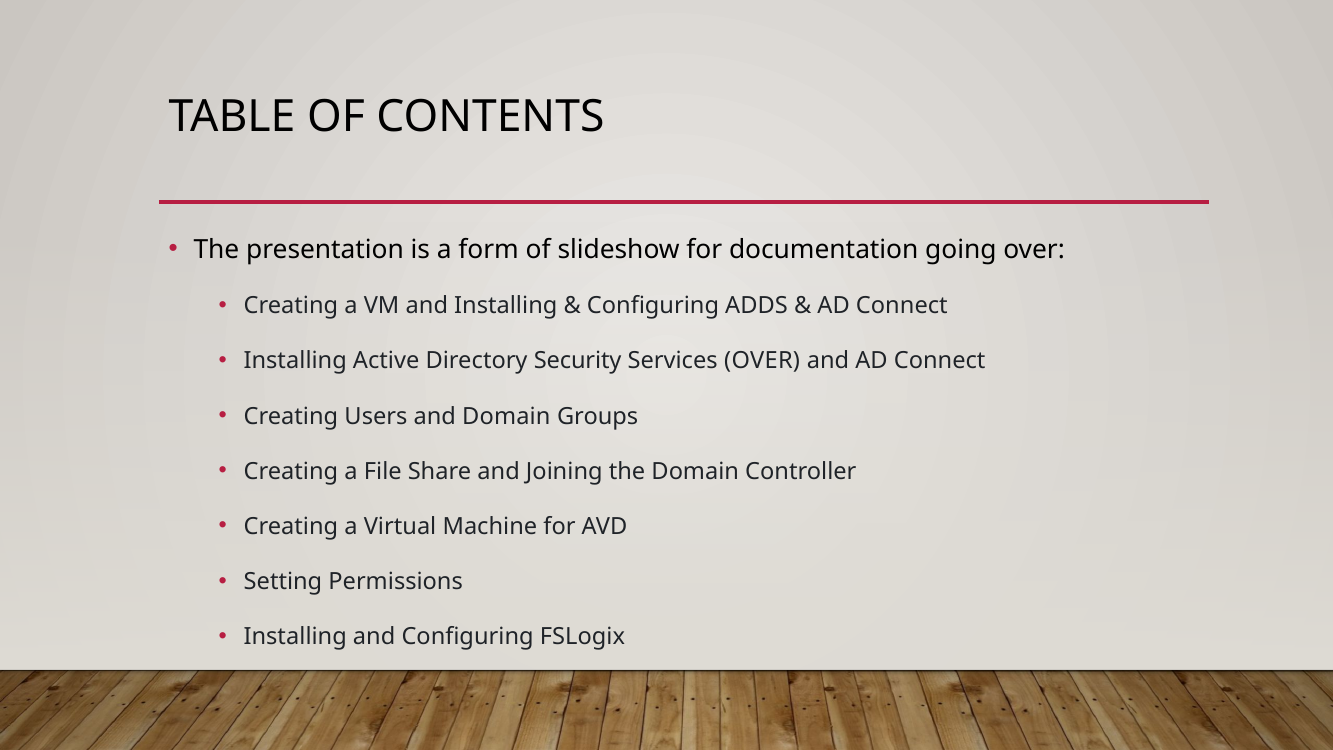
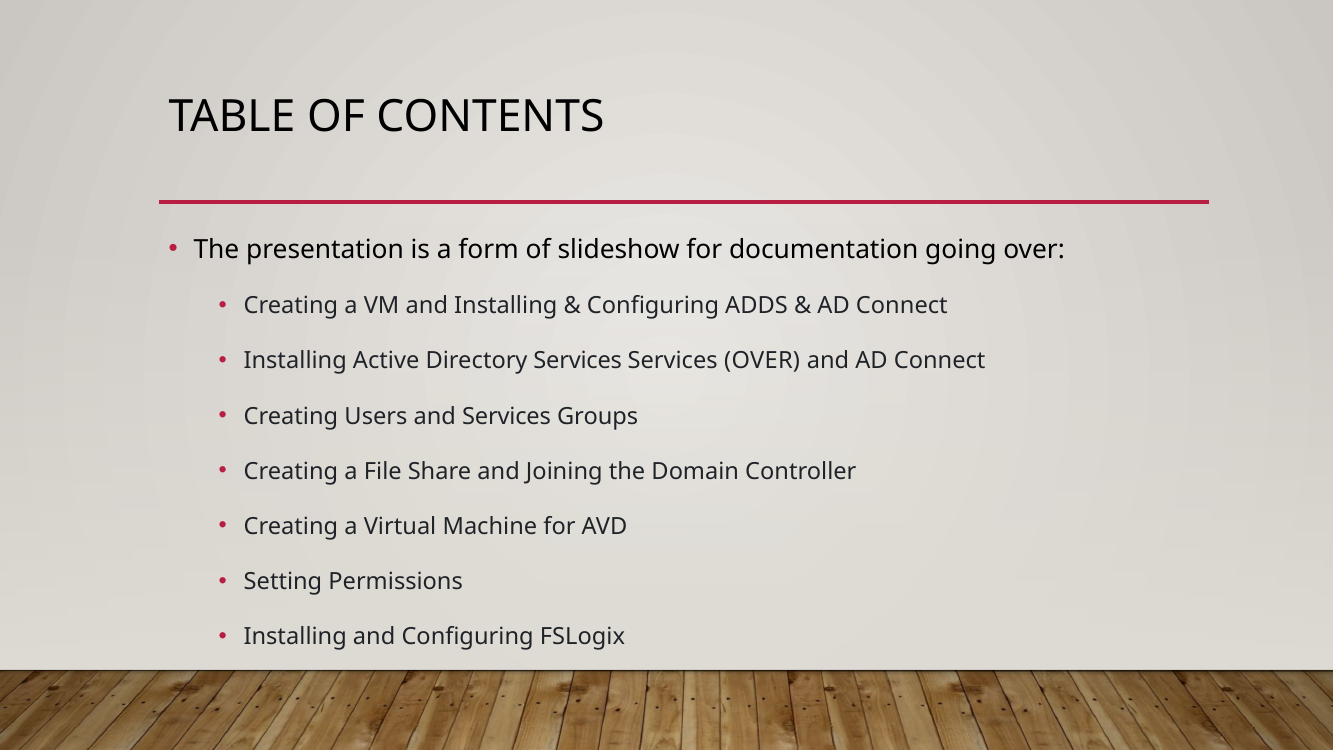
Directory Security: Security -> Services
and Domain: Domain -> Services
